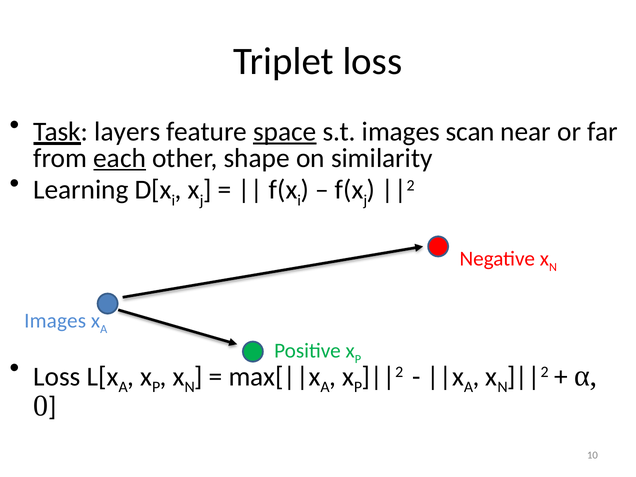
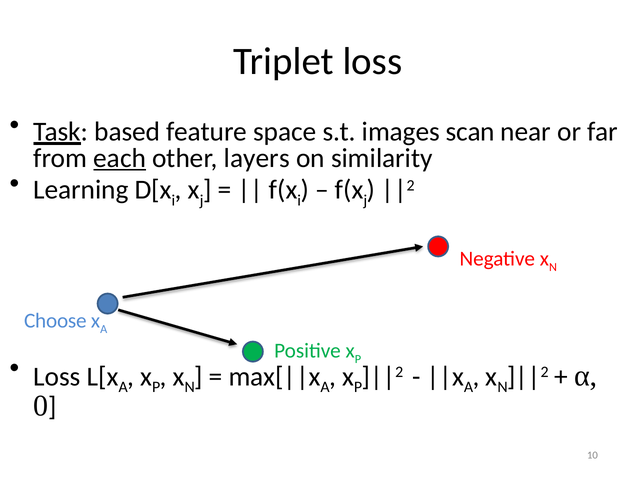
layers: layers -> based
space underline: present -> none
shape: shape -> layers
Images at (55, 321): Images -> Choose
